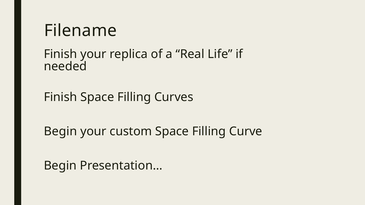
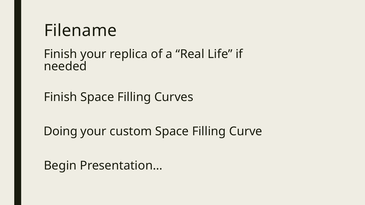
Begin at (60, 132): Begin -> Doing
